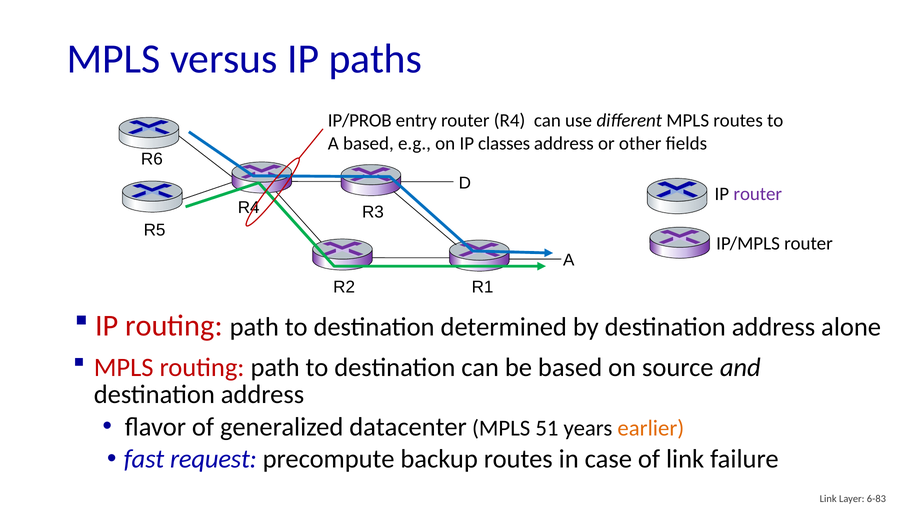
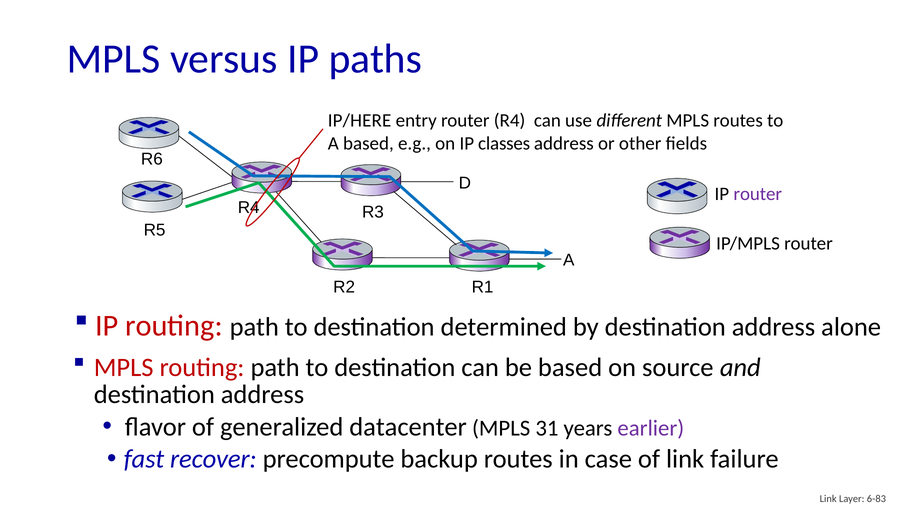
IP/PROB: IP/PROB -> IP/HERE
51: 51 -> 31
earlier colour: orange -> purple
request: request -> recover
